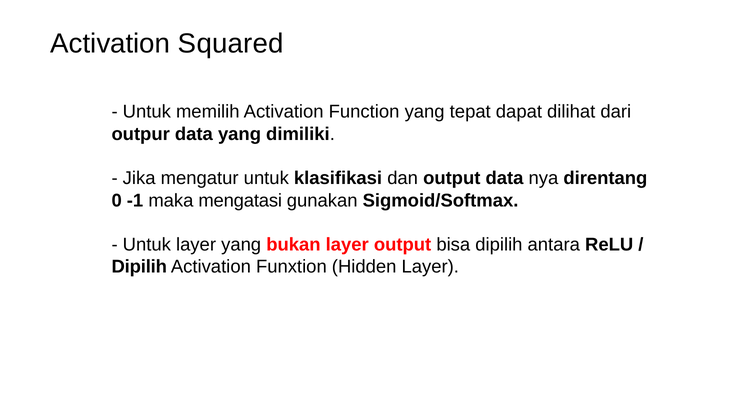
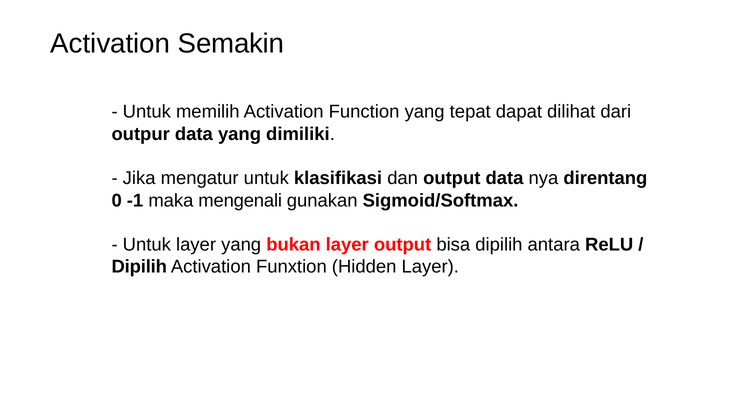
Squared: Squared -> Semakin
mengatasi: mengatasi -> mengenali
